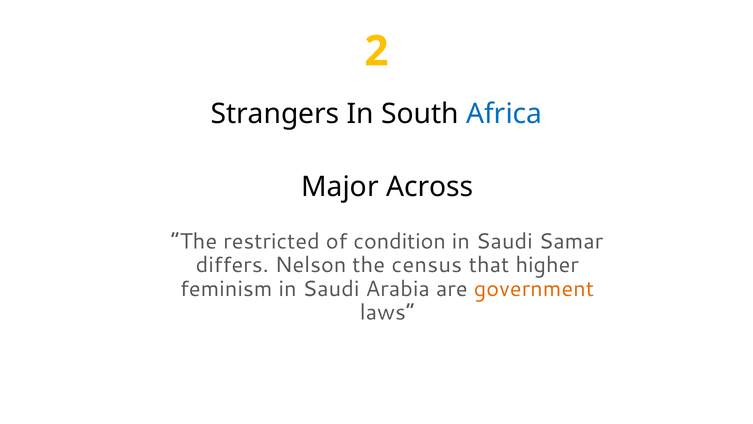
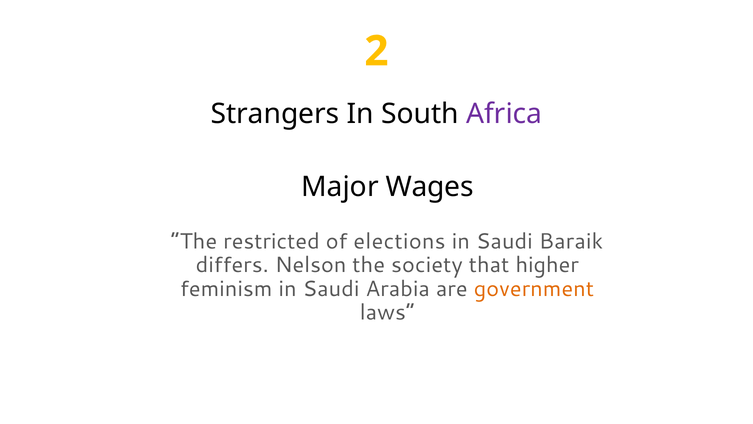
Africa colour: blue -> purple
Across: Across -> Wages
condition: condition -> elections
Samar: Samar -> Baraik
census: census -> society
